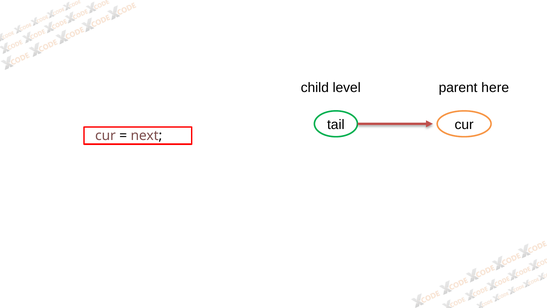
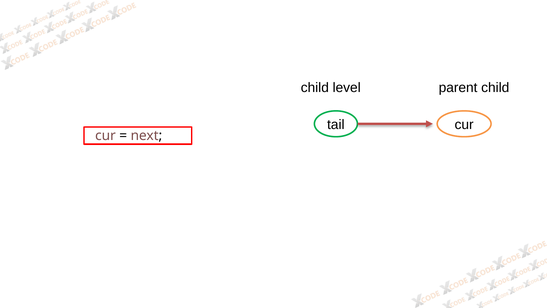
parent here: here -> child
